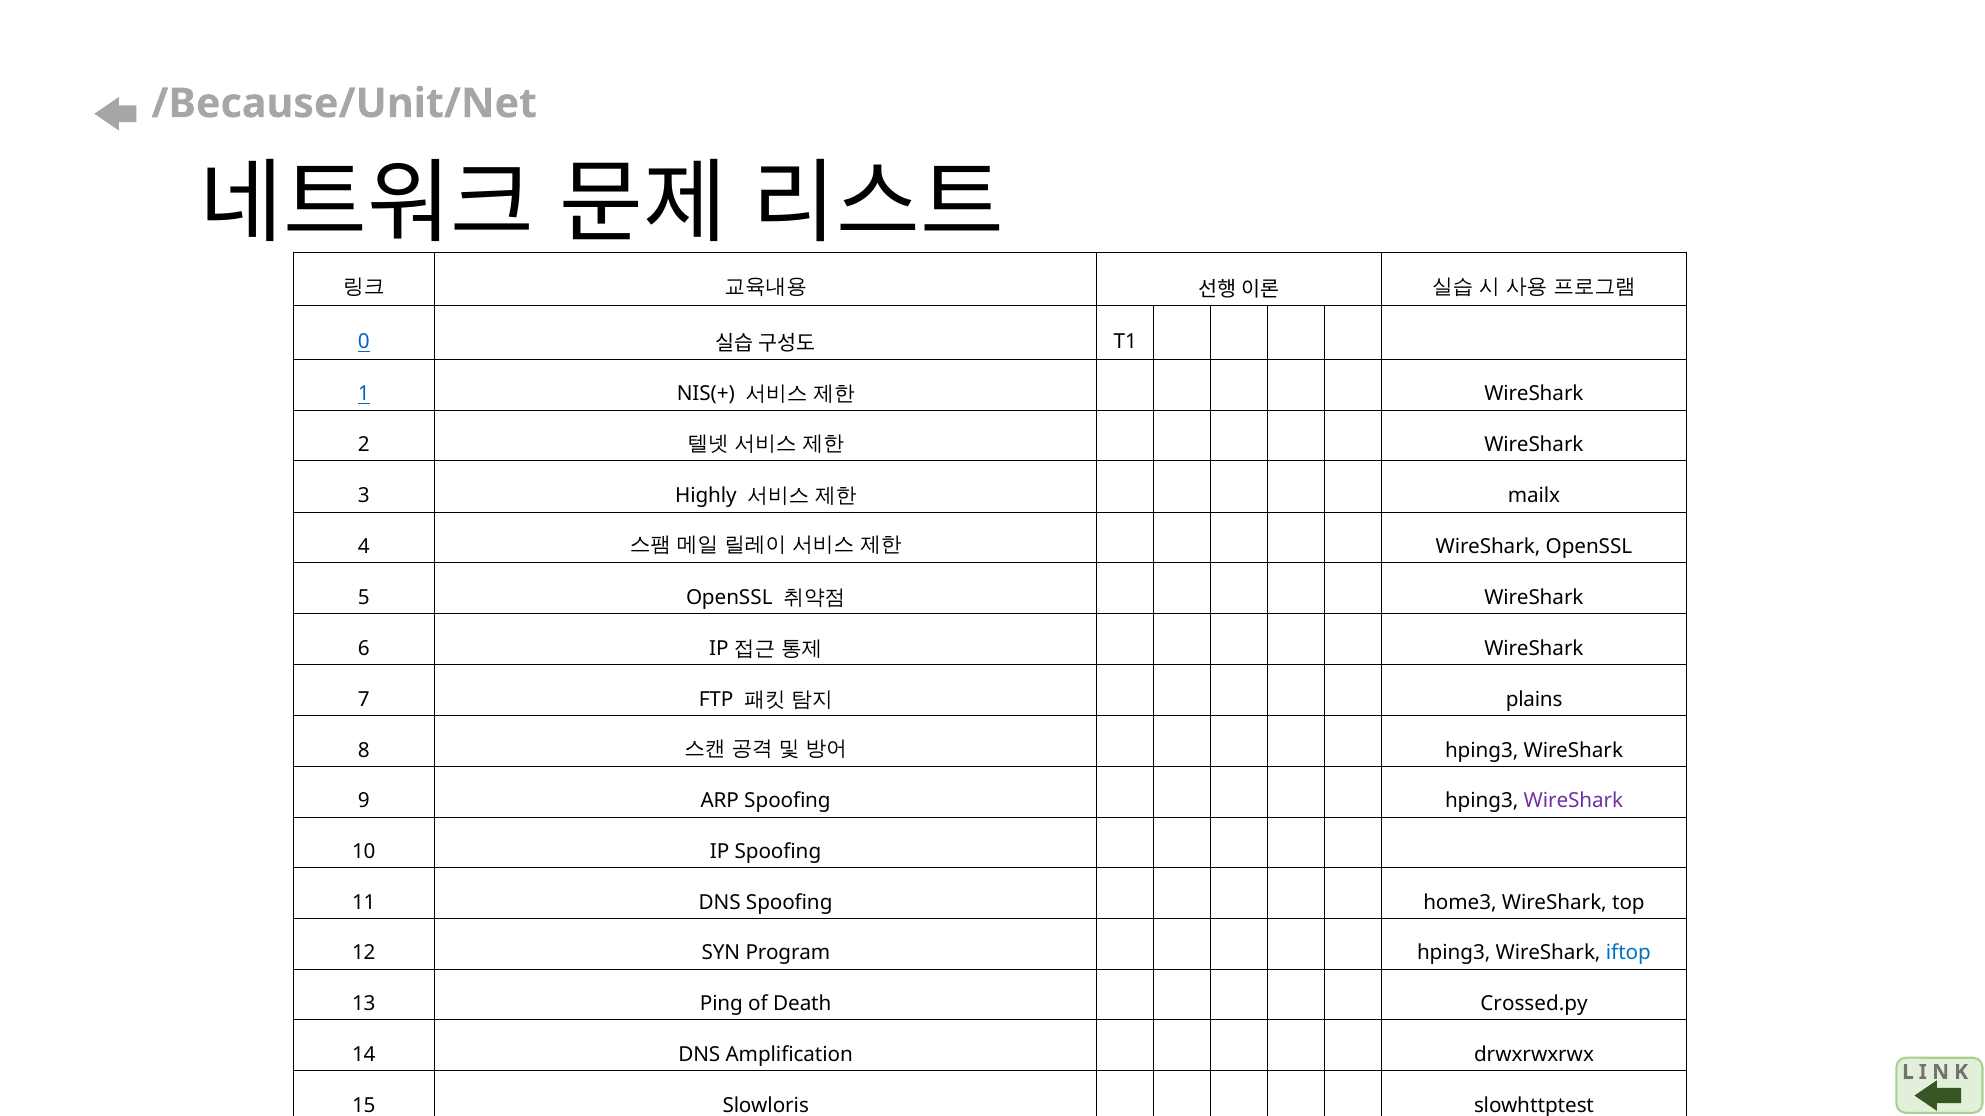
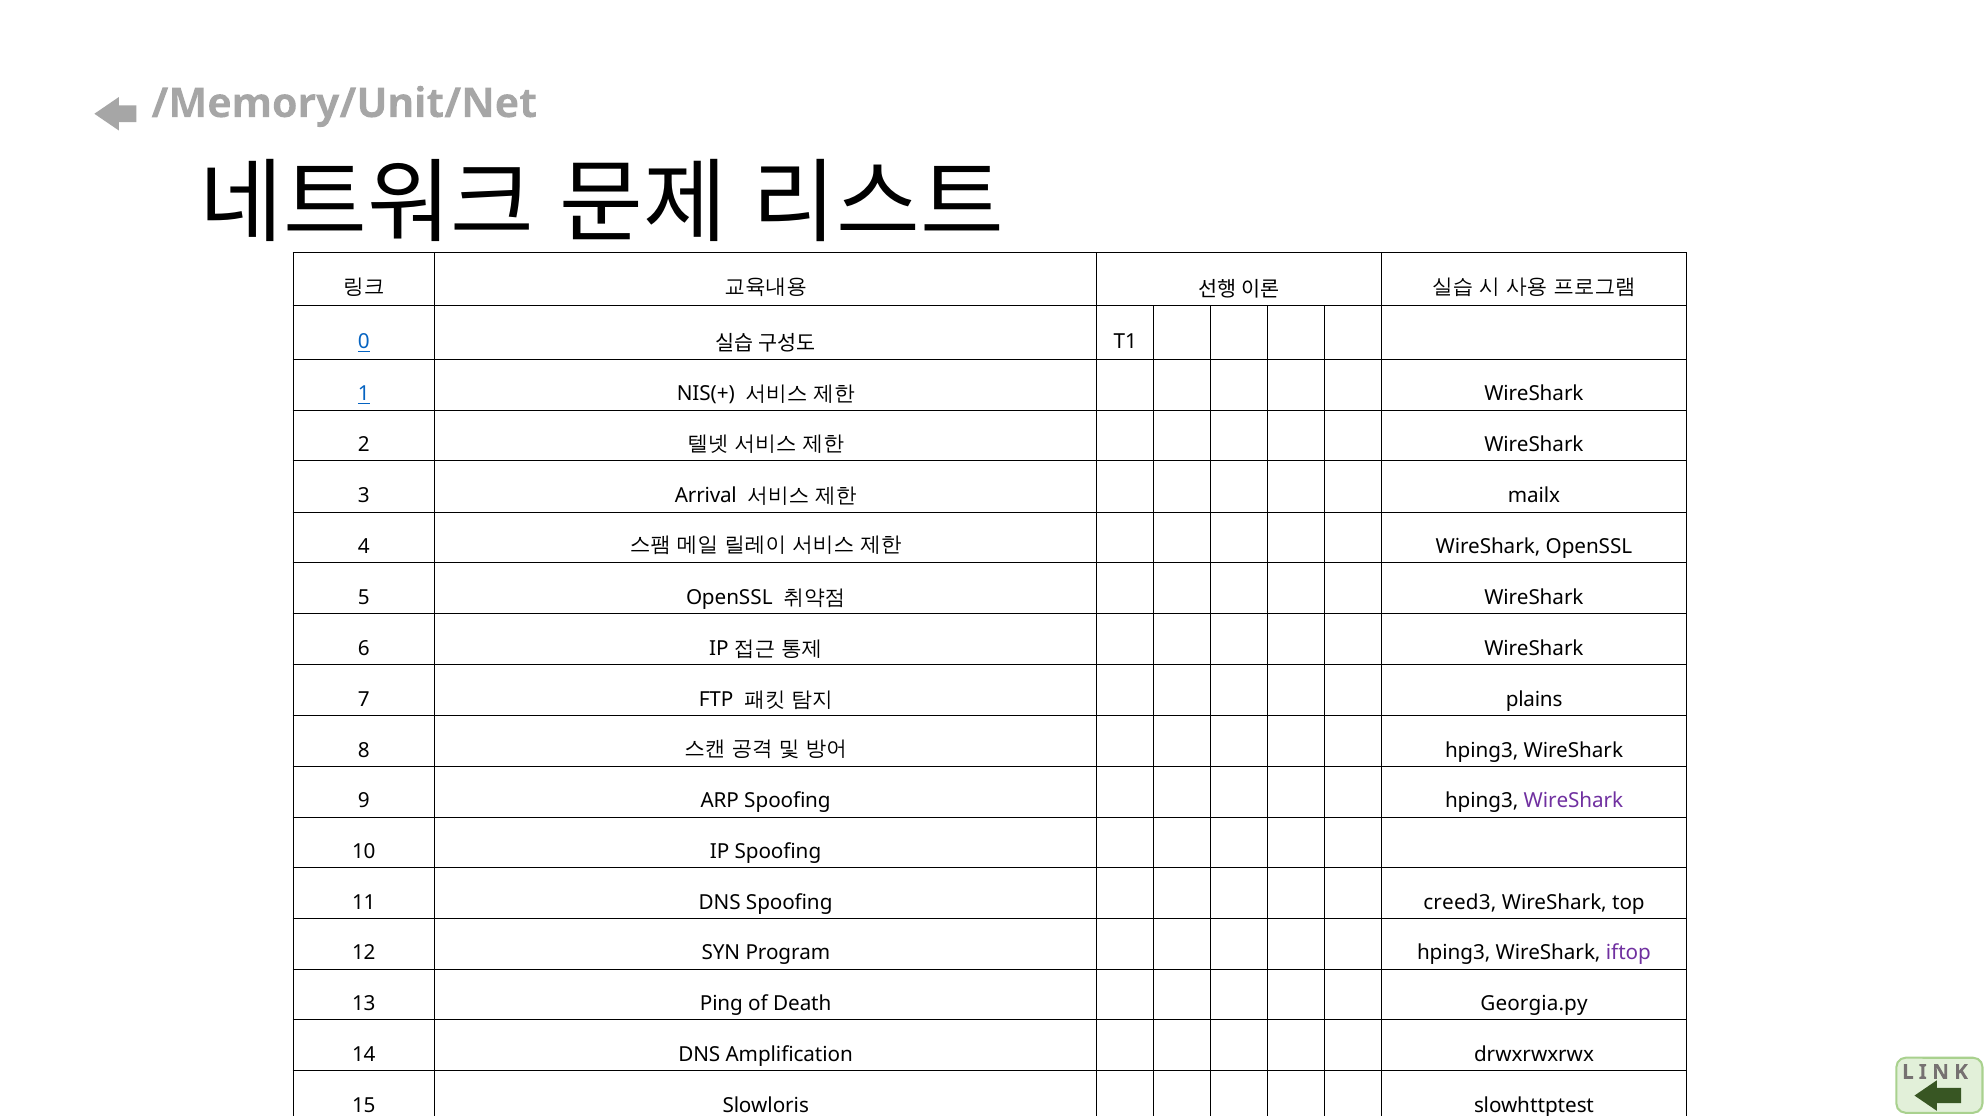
/Because/Unit/Net: /Because/Unit/Net -> /Memory/Unit/Net
Highly: Highly -> Arrival
home3: home3 -> creed3
iftop colour: blue -> purple
Crossed.py: Crossed.py -> Georgia.py
